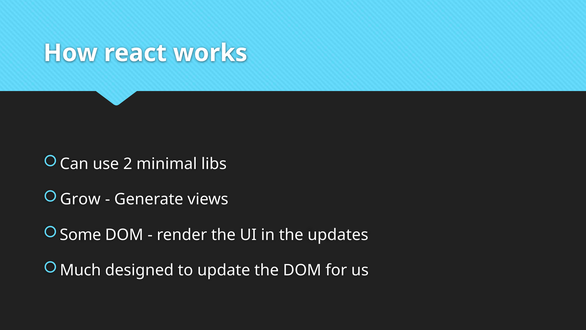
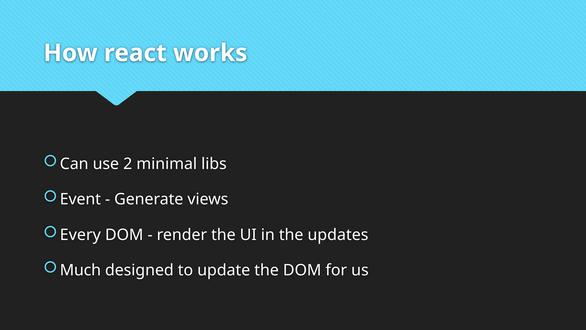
Grow: Grow -> Event
Some: Some -> Every
